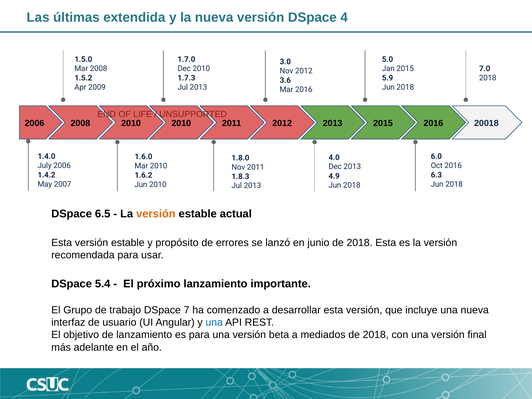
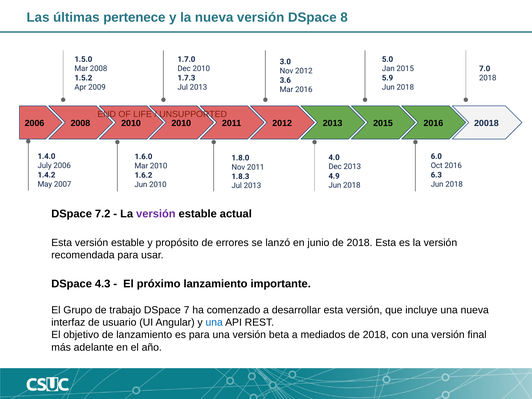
extendida: extendida -> pertenece
4: 4 -> 8
6.5: 6.5 -> 7.2
versión at (156, 214) colour: orange -> purple
5.4: 5.4 -> 4.3
